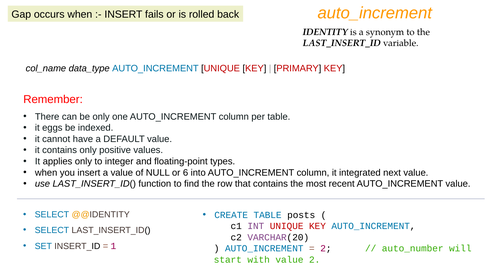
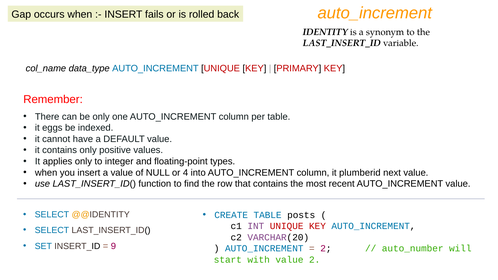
6: 6 -> 4
integrated: integrated -> plumberid
1: 1 -> 9
